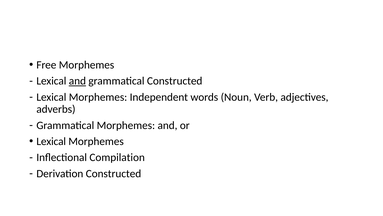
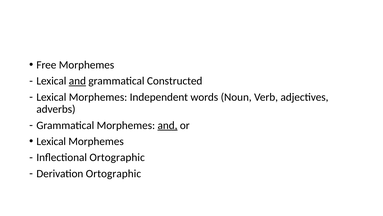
and at (167, 125) underline: none -> present
Inflectional Compilation: Compilation -> Ortographic
Derivation Constructed: Constructed -> Ortographic
